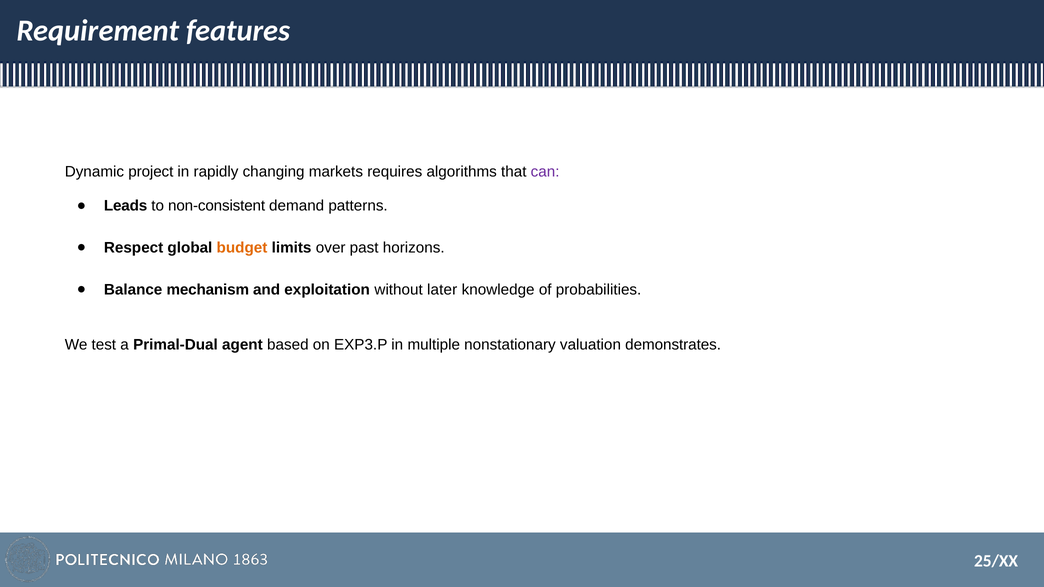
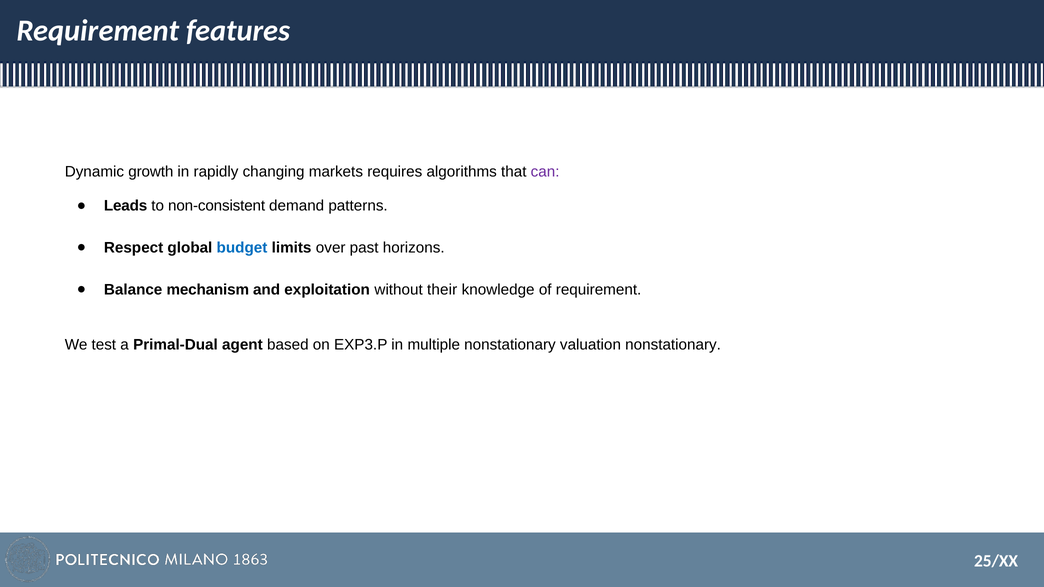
project: project -> growth
budget colour: orange -> blue
later: later -> their
of probabilities: probabilities -> requirement
valuation demonstrates: demonstrates -> nonstationary
